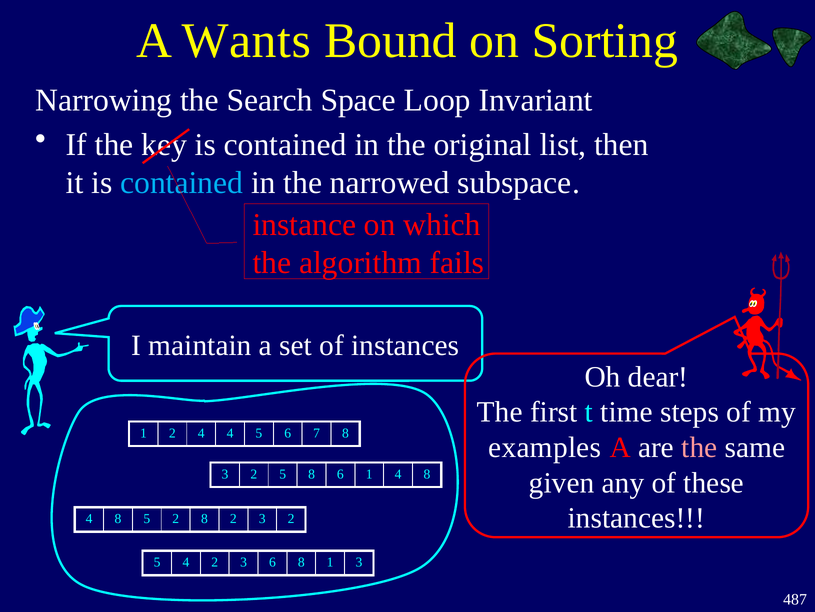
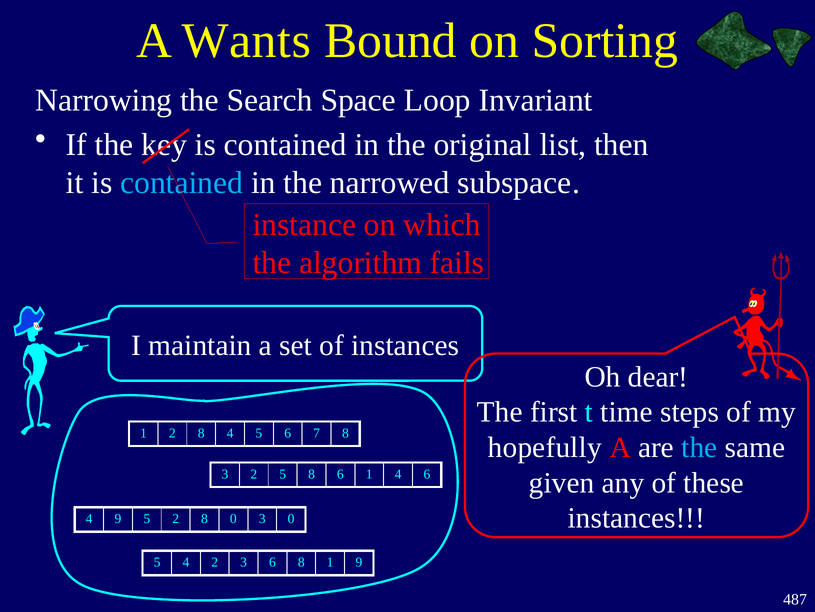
1 2 4: 4 -> 8
examples: examples -> hopefully
the at (699, 447) colour: pink -> light blue
1 4 8: 8 -> 6
8 at (118, 518): 8 -> 9
8 2: 2 -> 0
2 at (291, 518): 2 -> 0
1 3: 3 -> 9
